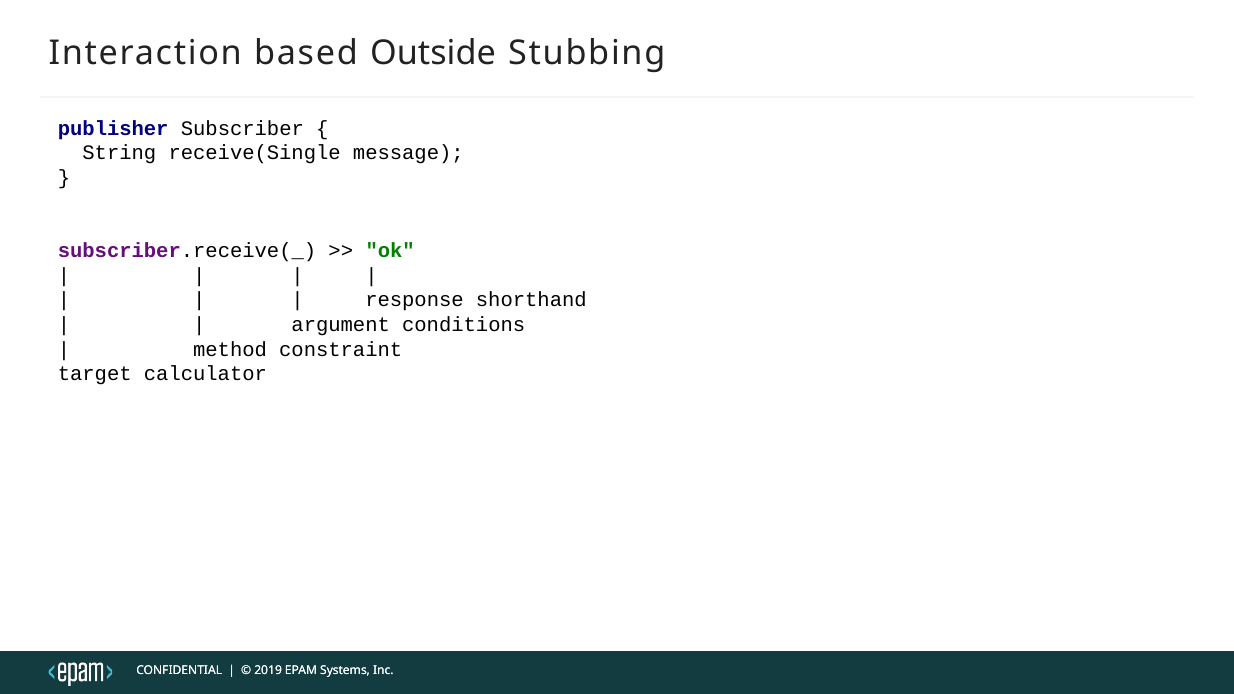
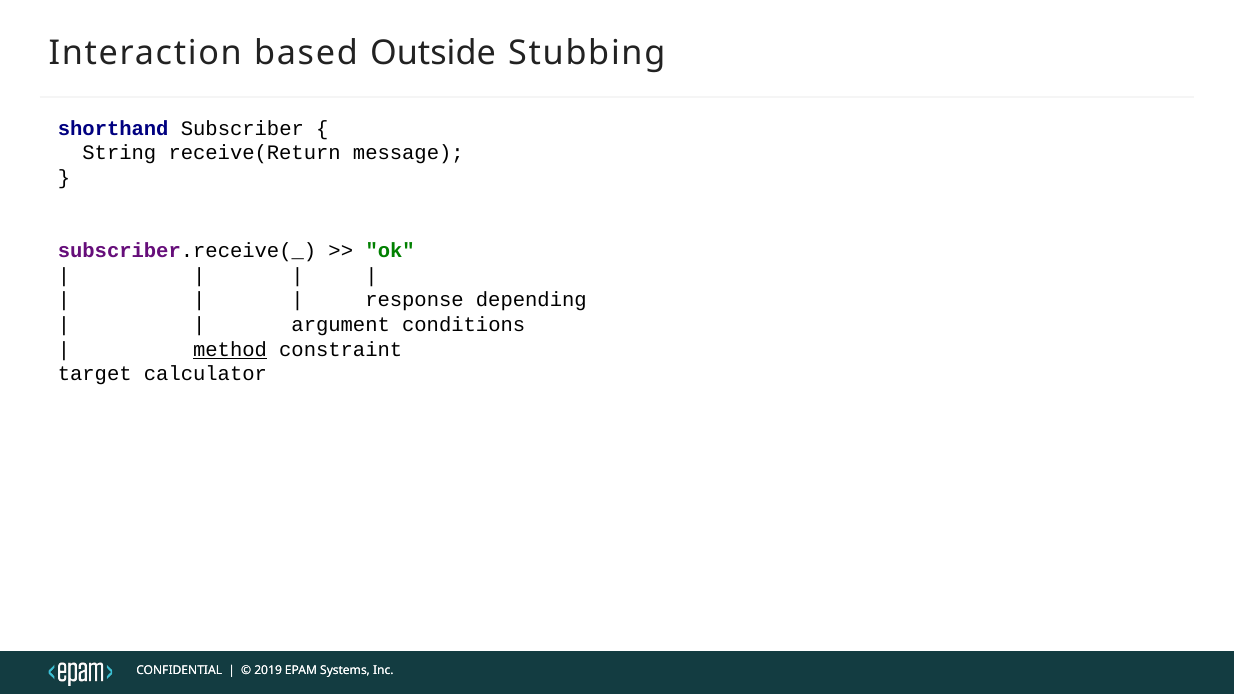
publisher: publisher -> shorthand
receive(Single: receive(Single -> receive(Return
shorthand: shorthand -> depending
method underline: none -> present
